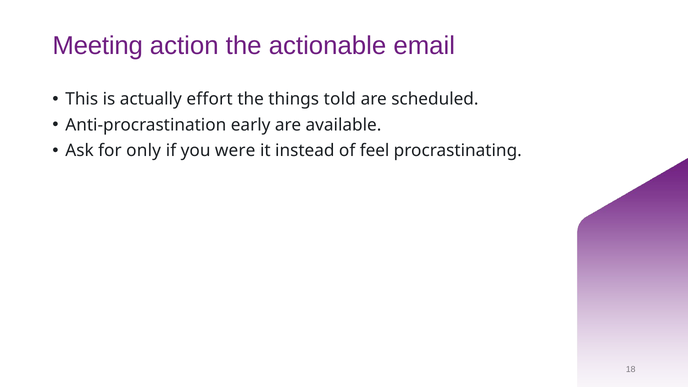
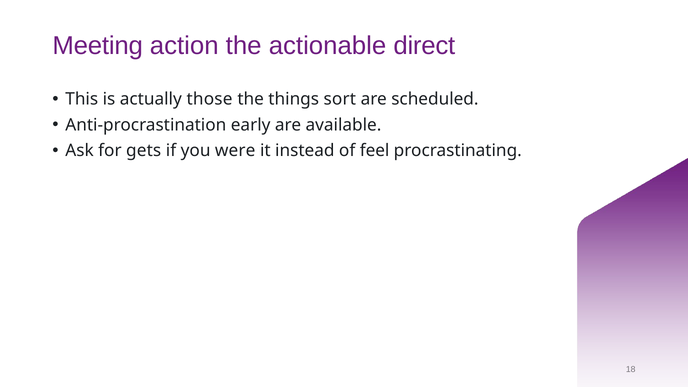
email: email -> direct
effort: effort -> those
told: told -> sort
only: only -> gets
